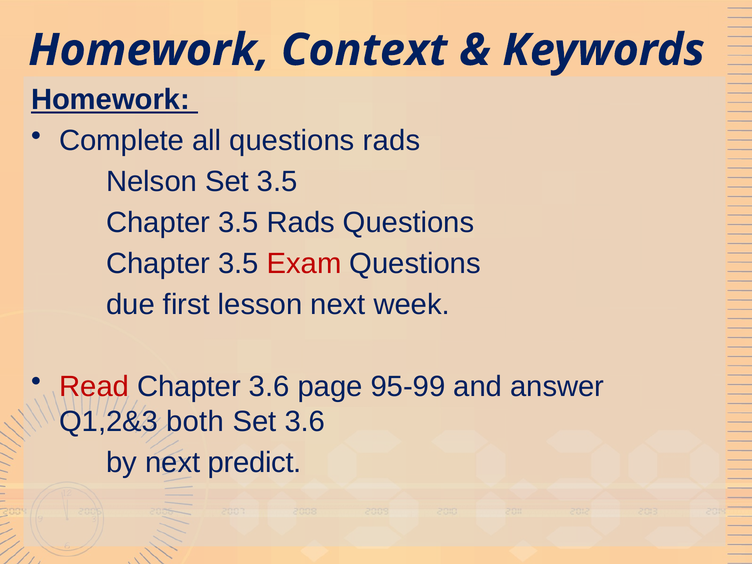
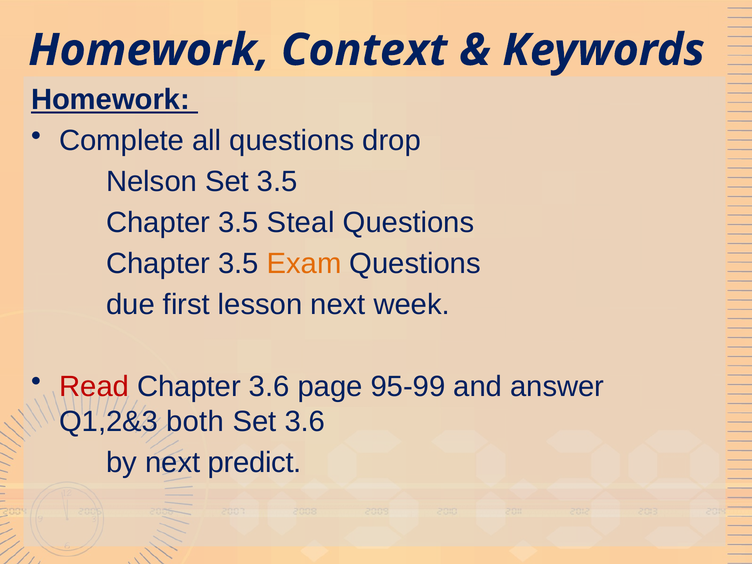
questions rads: rads -> drop
3.5 Rads: Rads -> Steal
Exam colour: red -> orange
